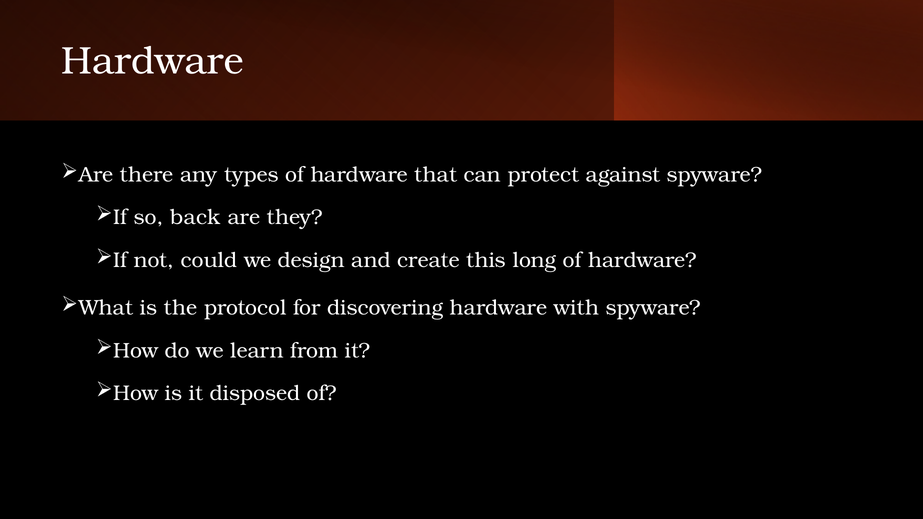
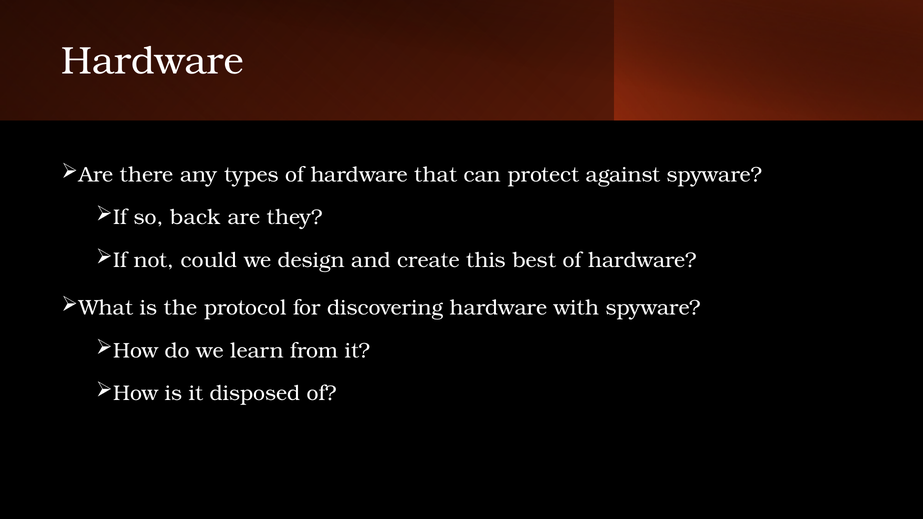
long: long -> best
